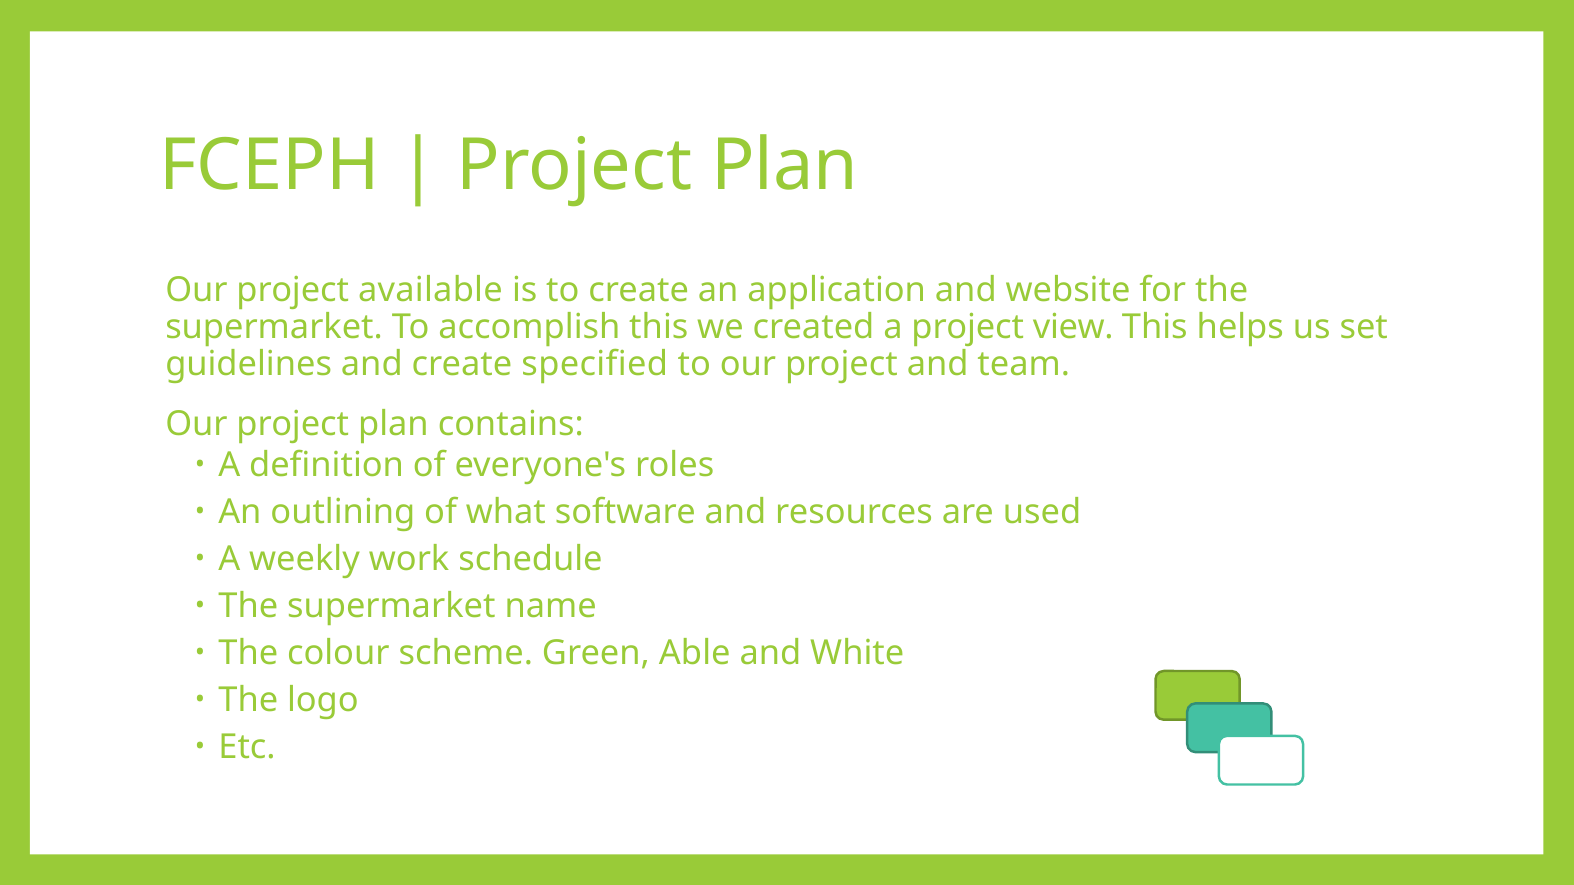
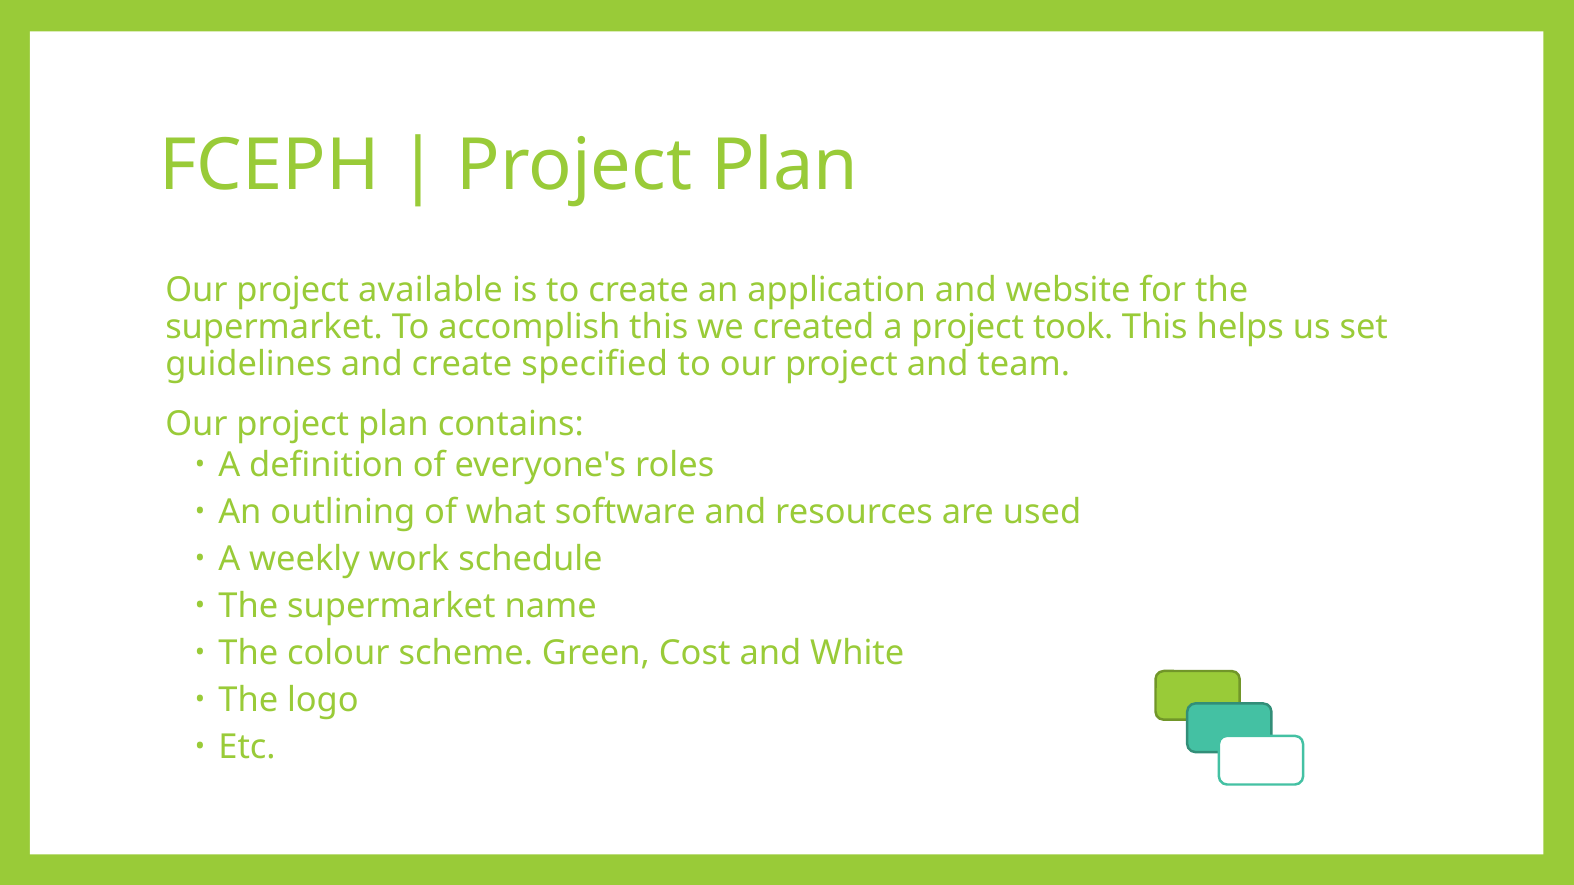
view: view -> took
Able: Able -> Cost
